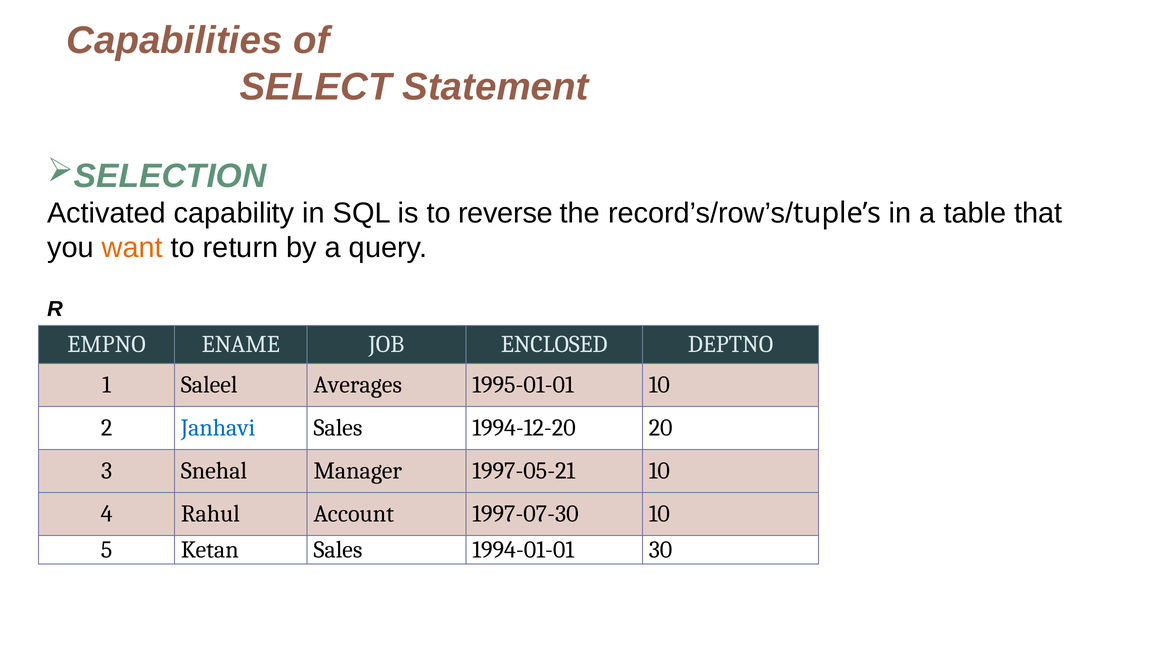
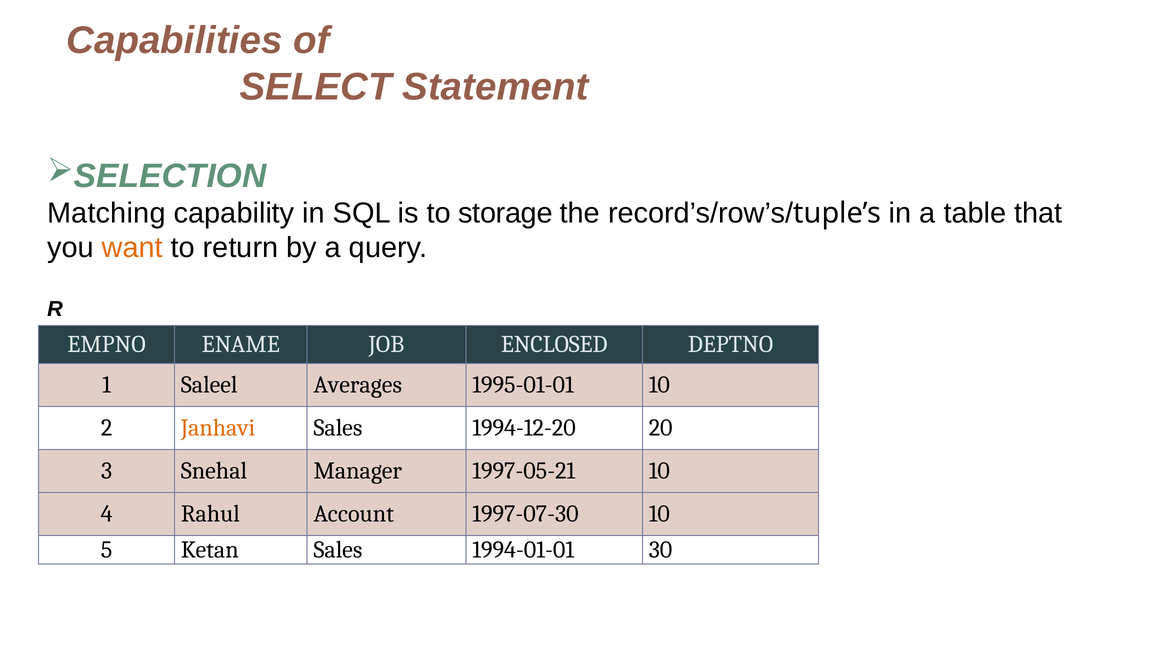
Activated: Activated -> Matching
reverse: reverse -> storage
Janhavi colour: blue -> orange
